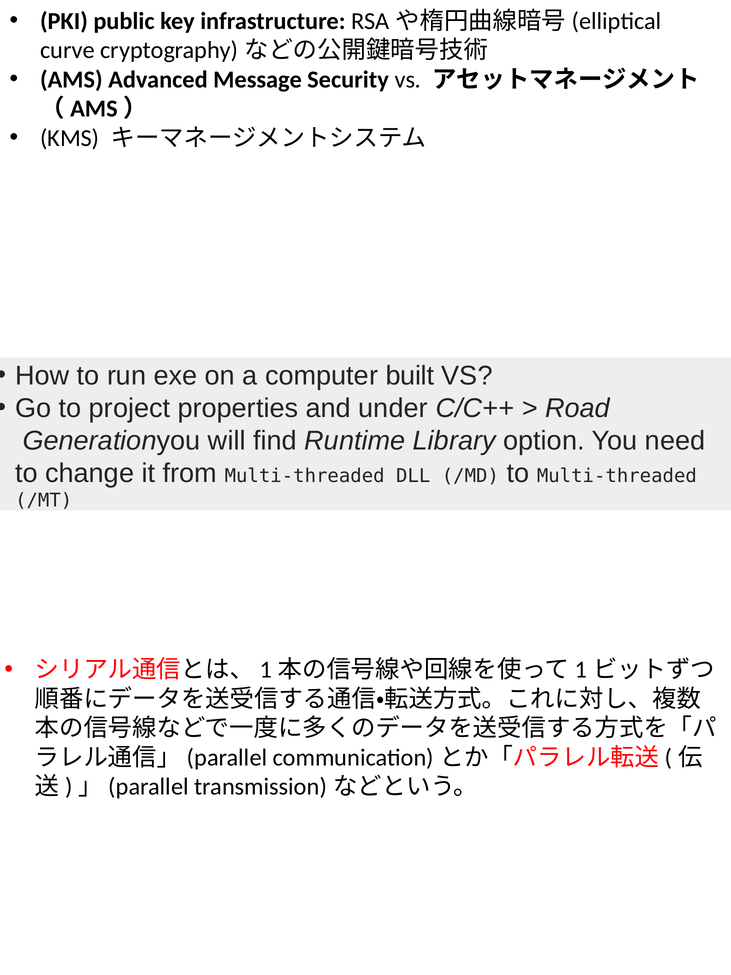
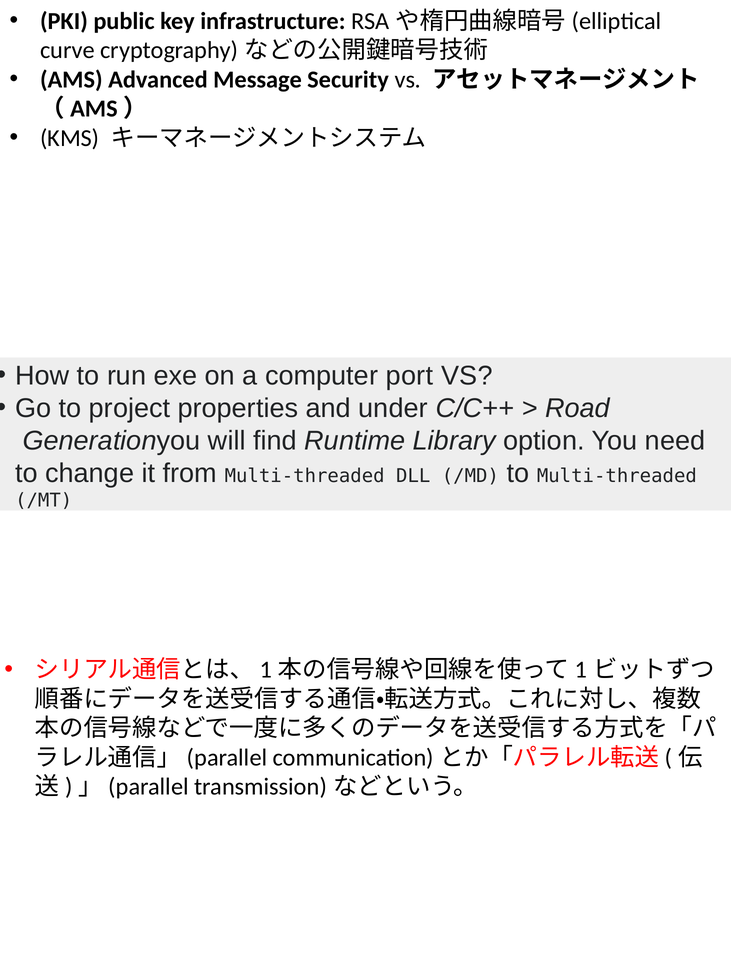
built: built -> port
